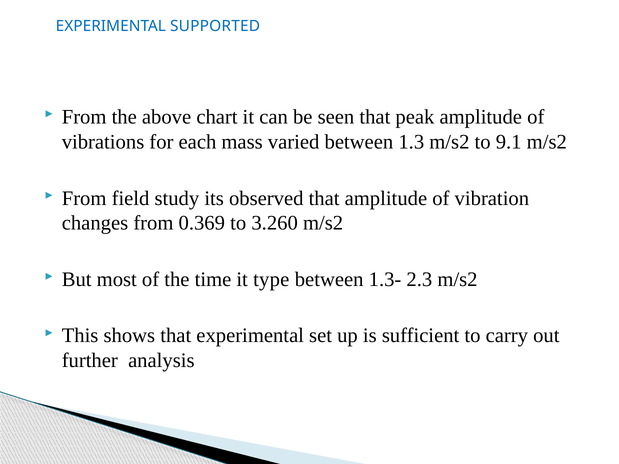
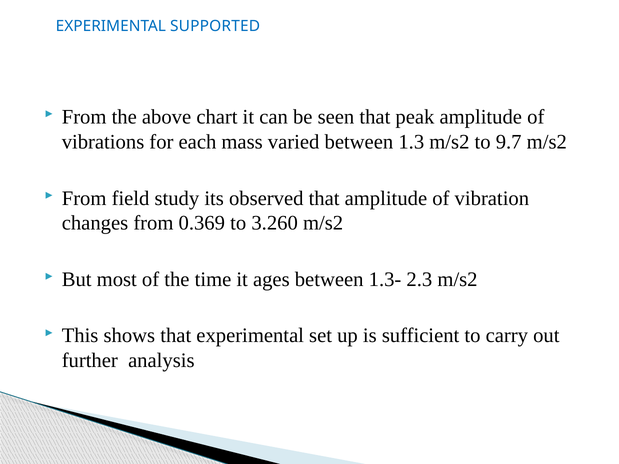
9.1: 9.1 -> 9.7
type: type -> ages
